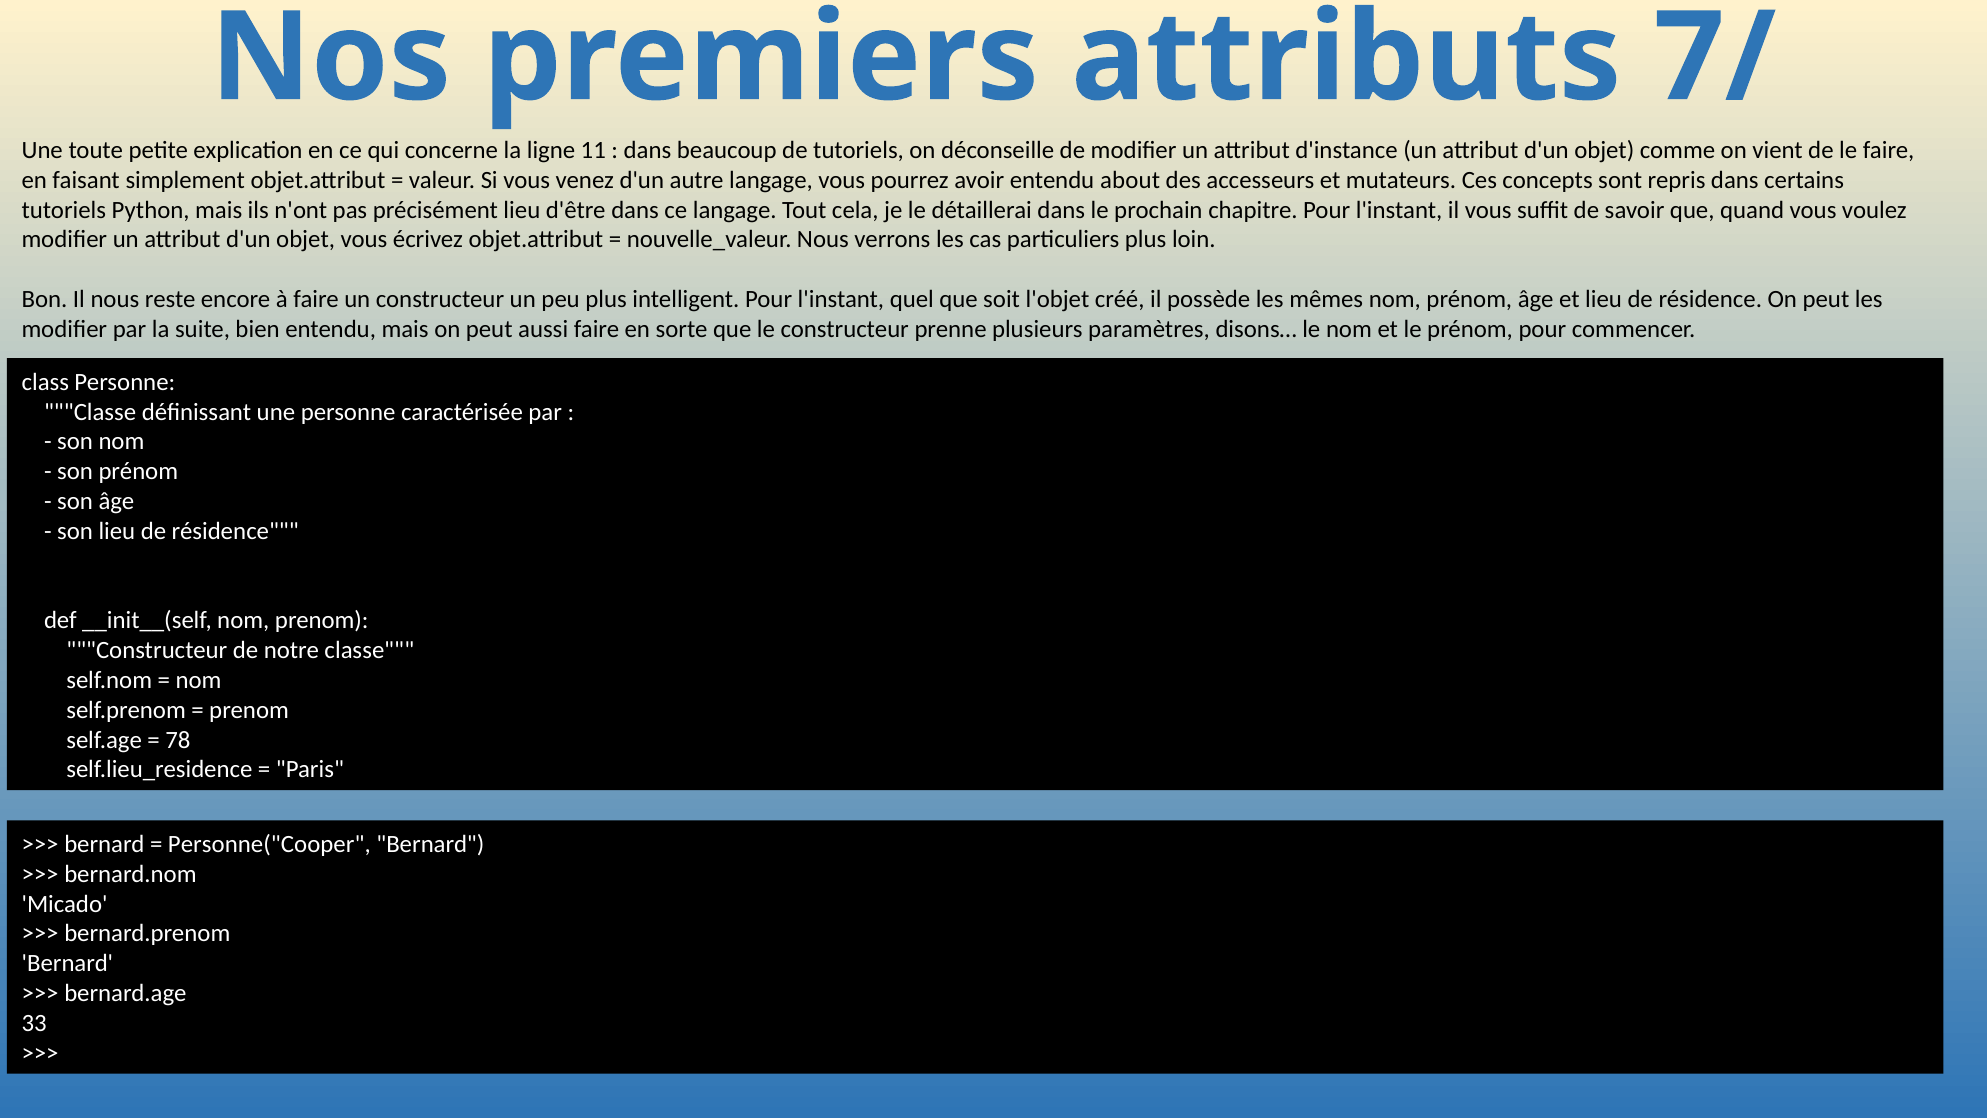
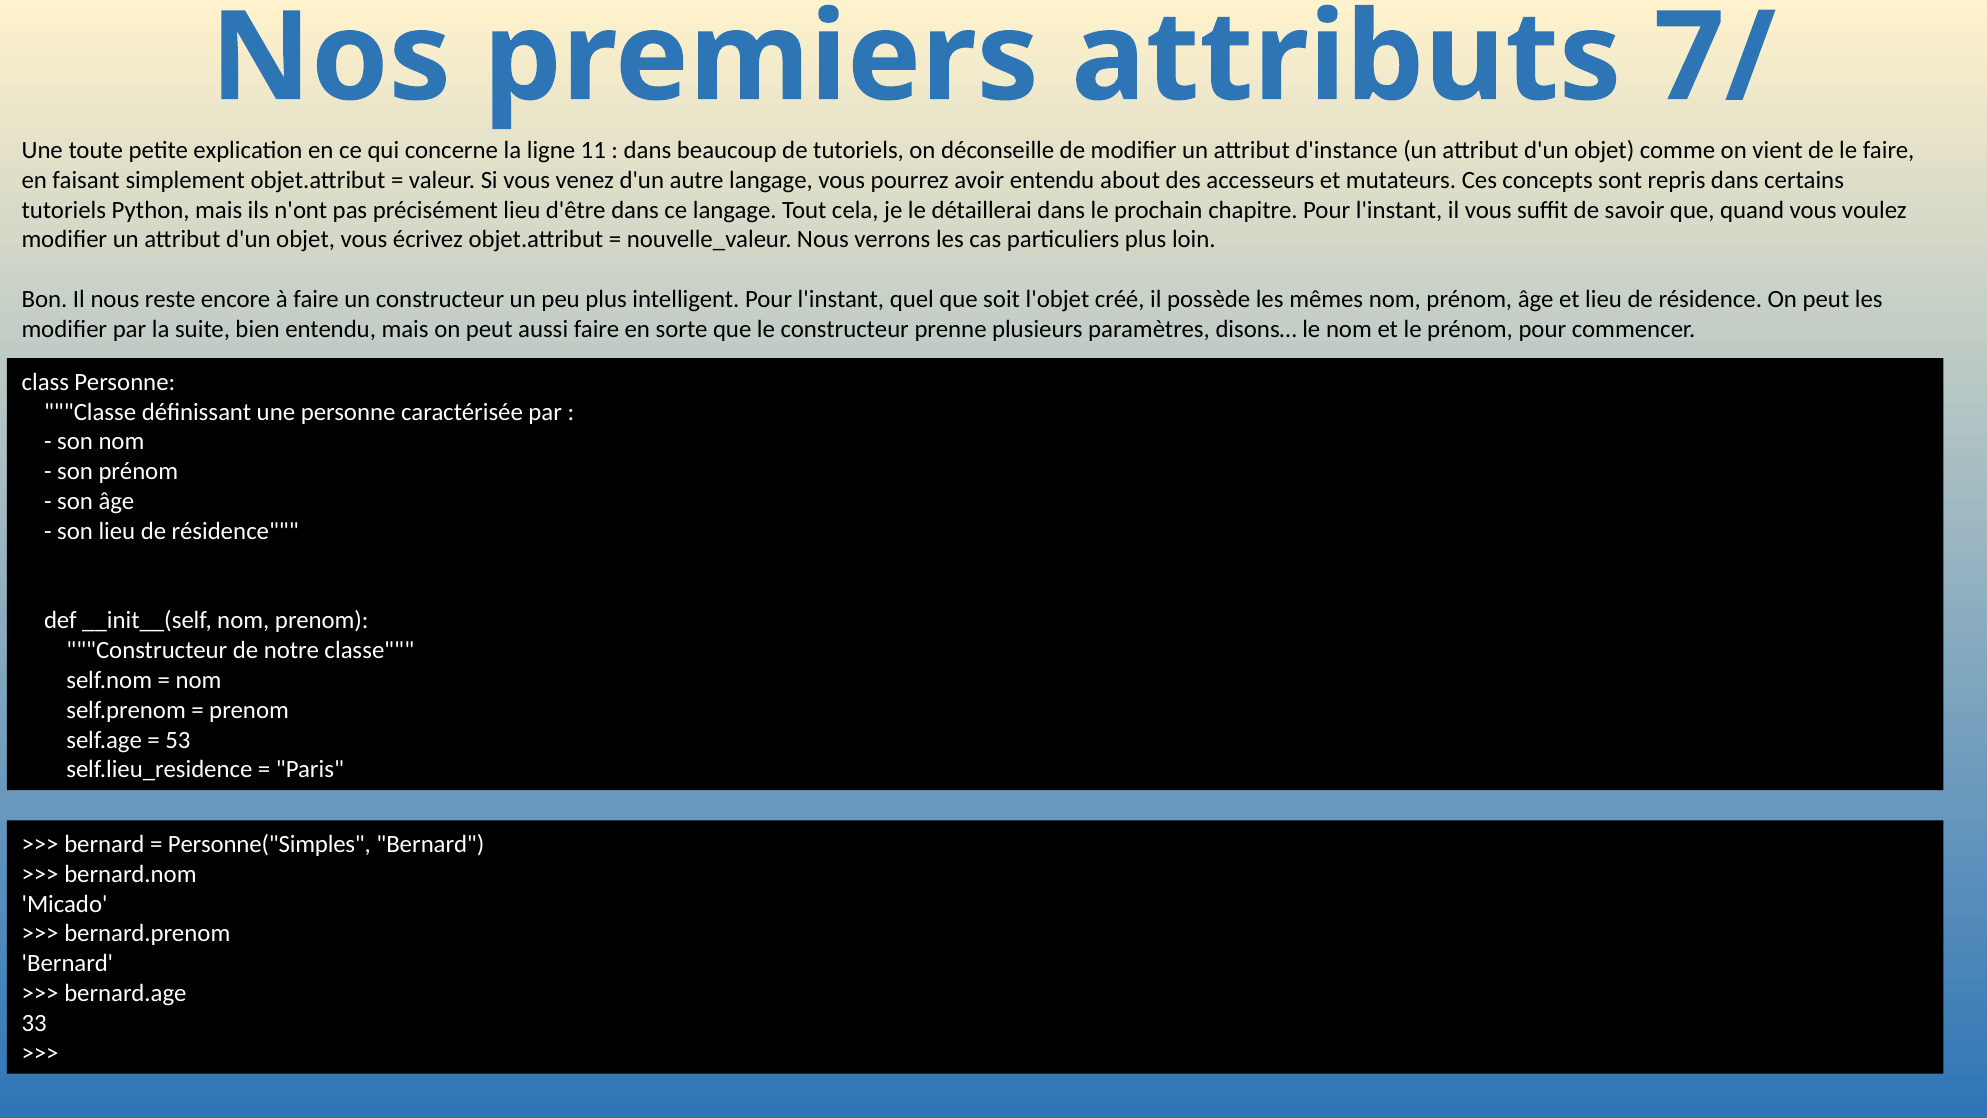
78: 78 -> 53
Personne("Cooper: Personne("Cooper -> Personne("Simples
